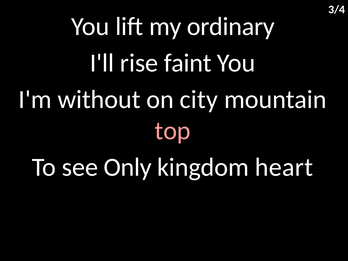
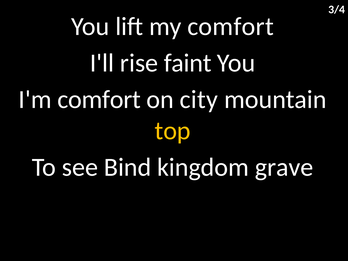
my ordinary: ordinary -> comfort
I'm without: without -> comfort
top colour: pink -> yellow
Only: Only -> Bind
heart: heart -> grave
